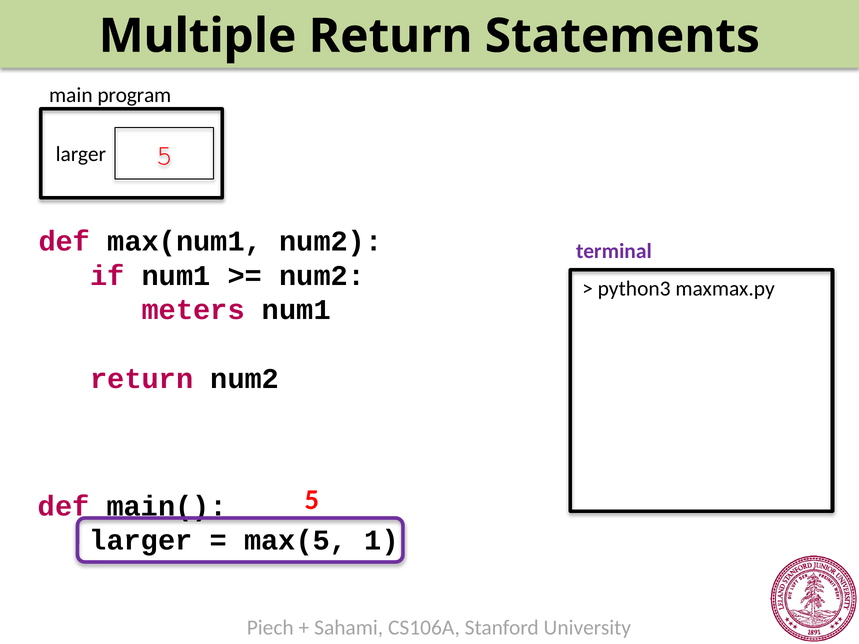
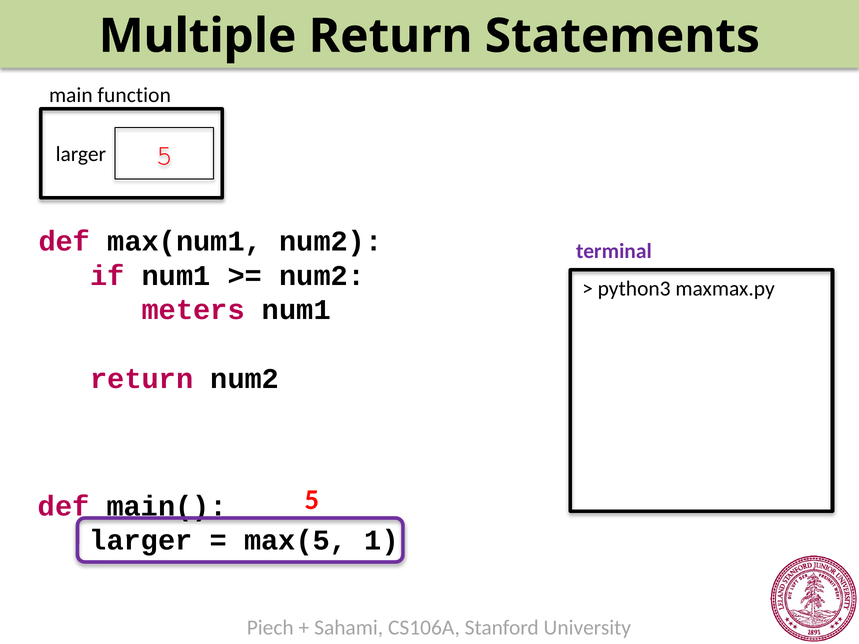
program: program -> function
